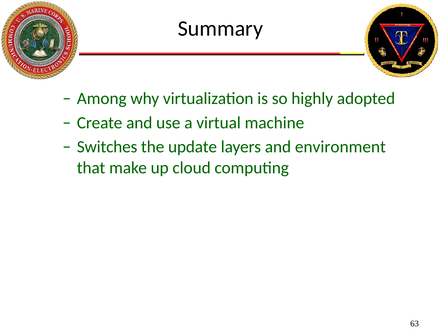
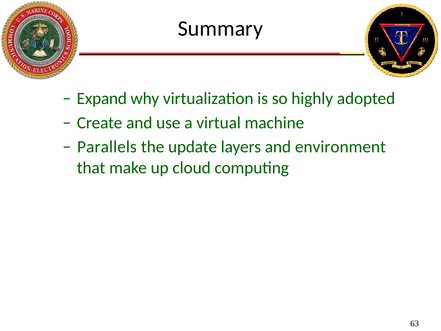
Among: Among -> Expand
Switches: Switches -> Parallels
